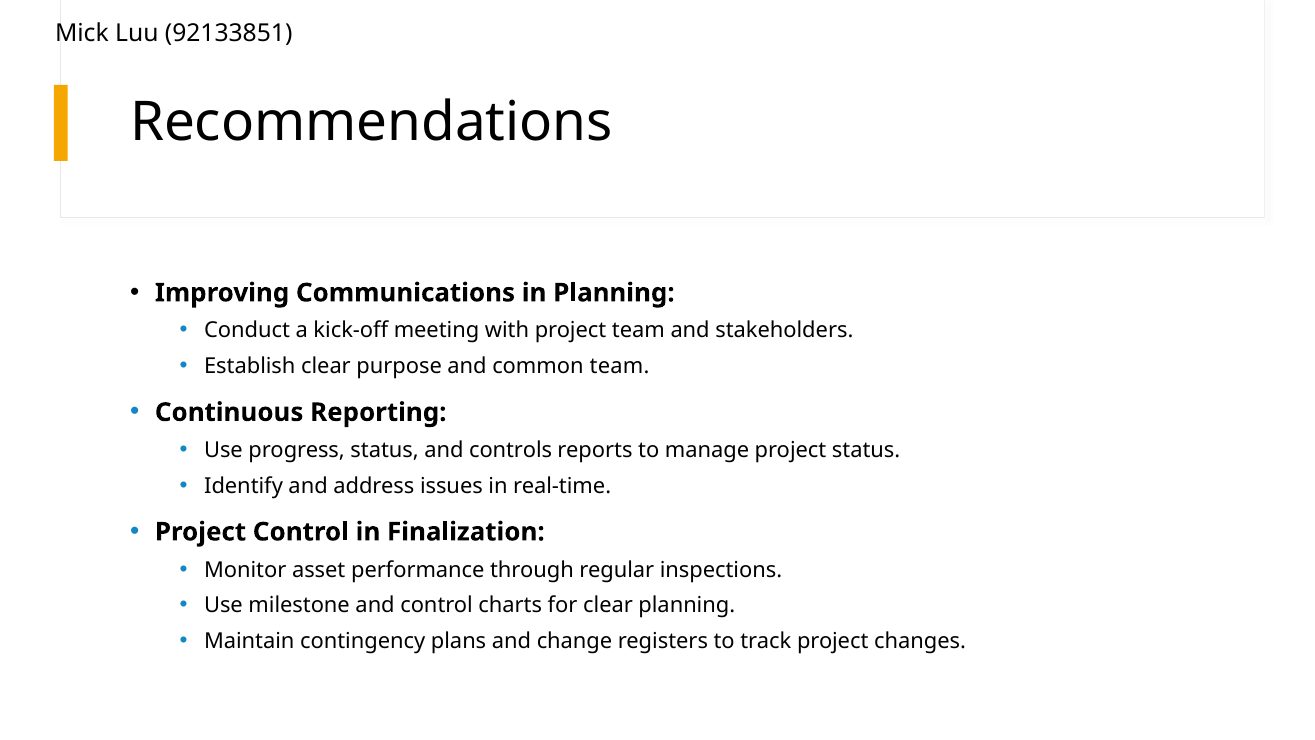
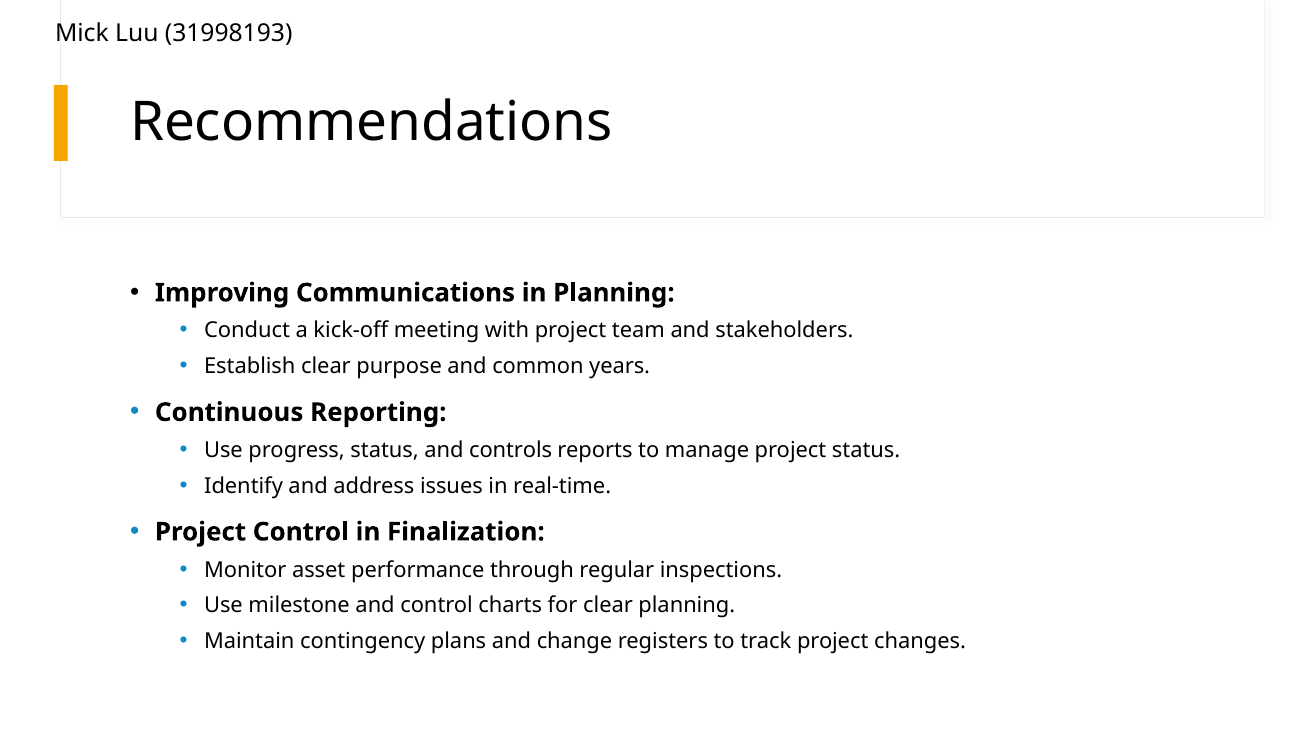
92133851: 92133851 -> 31998193
common team: team -> years
